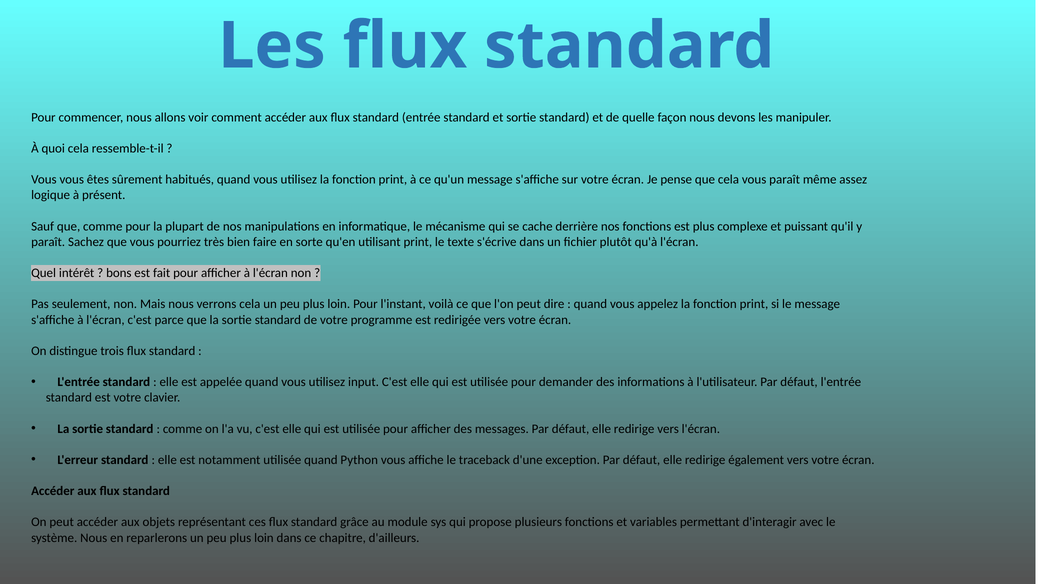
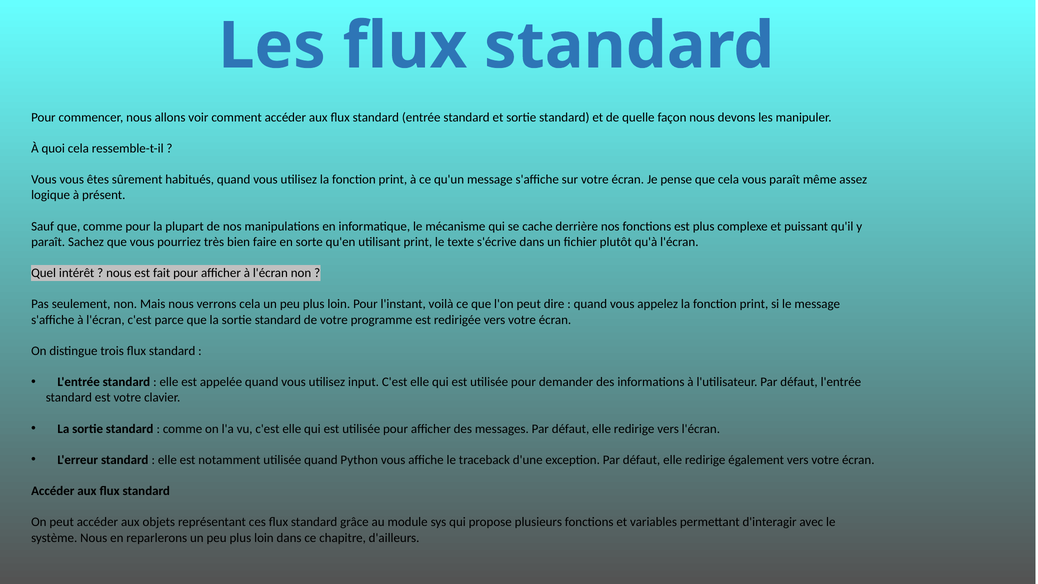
bons at (119, 273): bons -> nous
